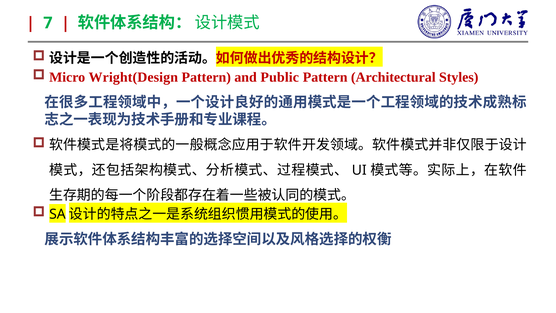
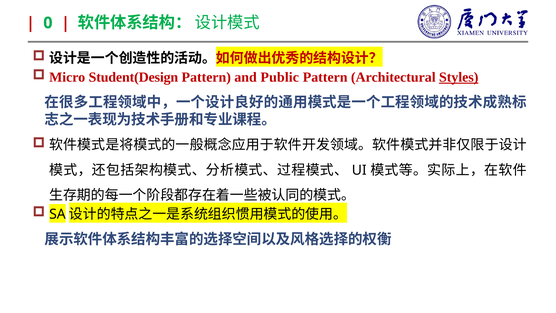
7: 7 -> 0
Wright(Design: Wright(Design -> Student(Design
Styles underline: none -> present
